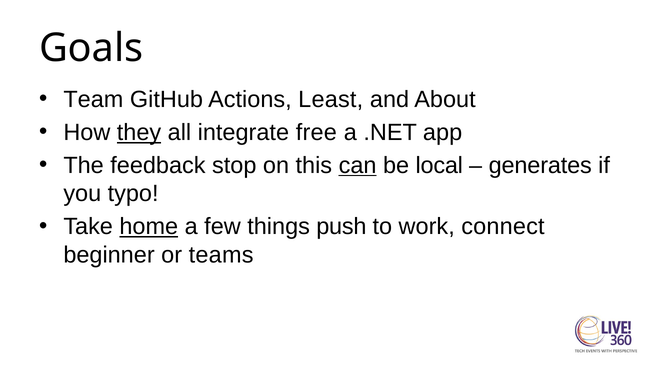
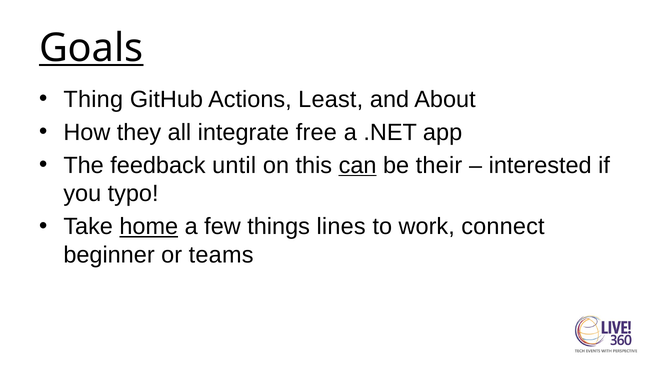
Goals underline: none -> present
Team: Team -> Thing
they underline: present -> none
stop: stop -> until
local: local -> their
generates: generates -> interested
push: push -> lines
